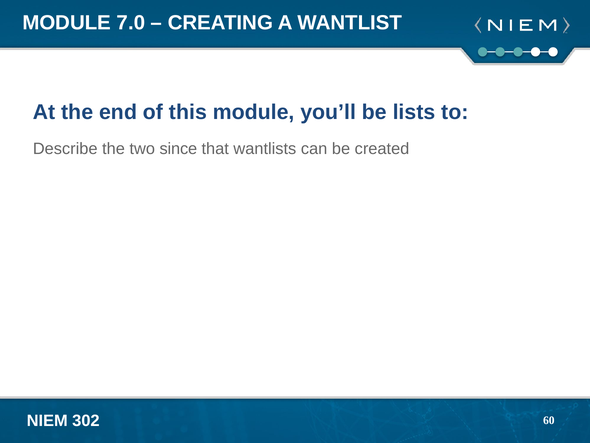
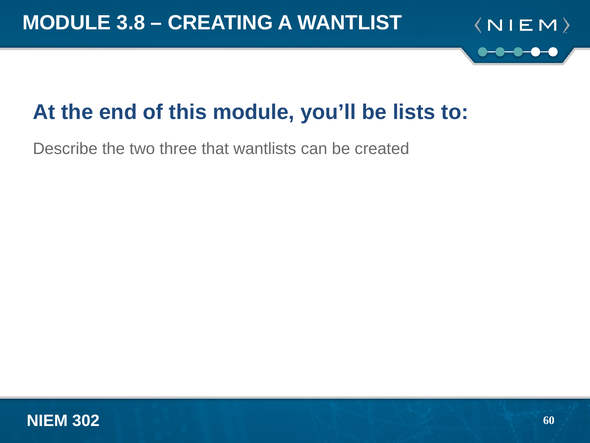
7.0: 7.0 -> 3.8
since: since -> three
